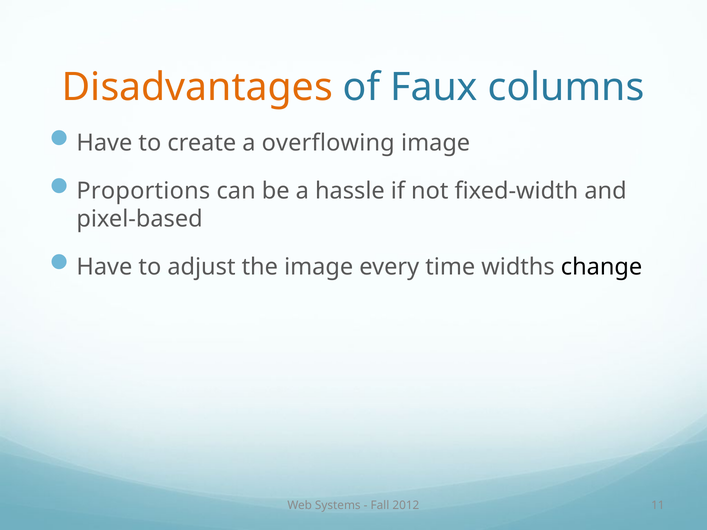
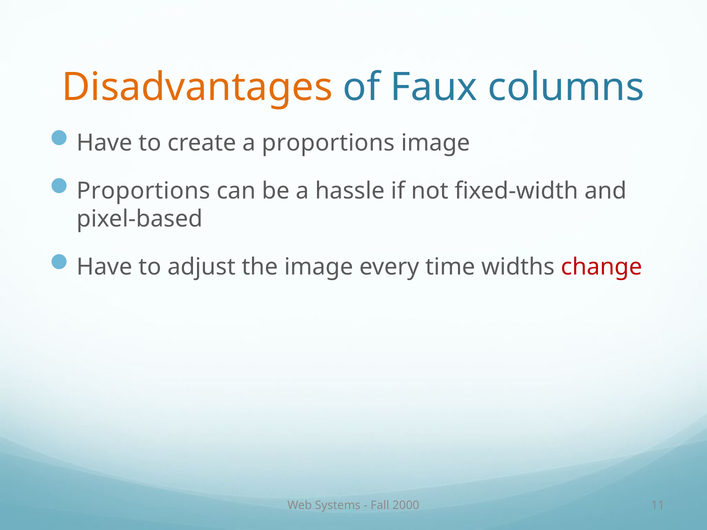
a overflowing: overflowing -> proportions
change colour: black -> red
2012: 2012 -> 2000
